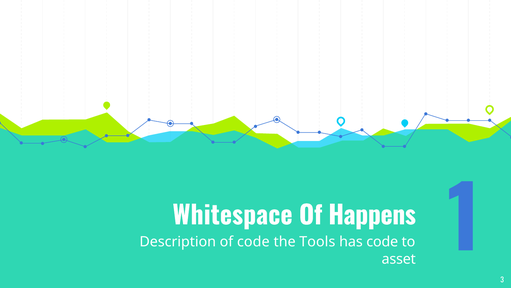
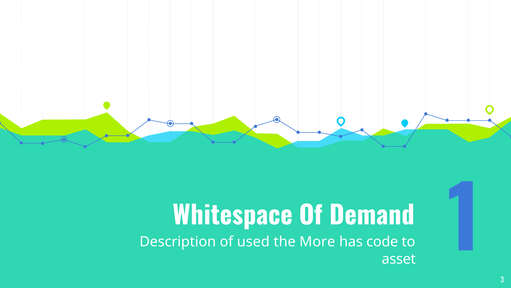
Happens: Happens -> Demand
of code: code -> used
Tools: Tools -> More
